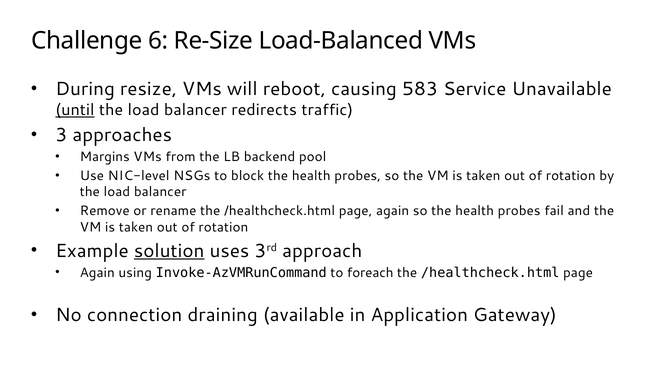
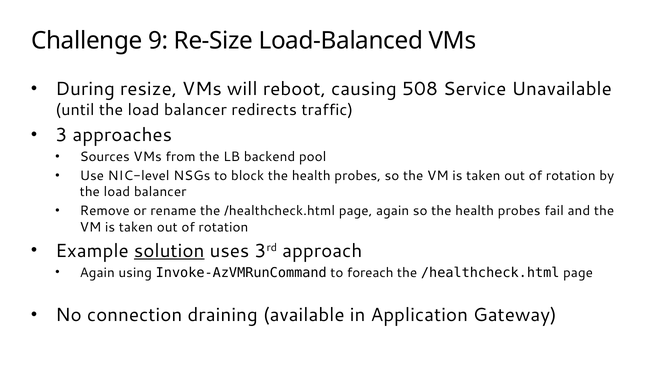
6: 6 -> 9
583: 583 -> 508
until underline: present -> none
Margins: Margins -> Sources
